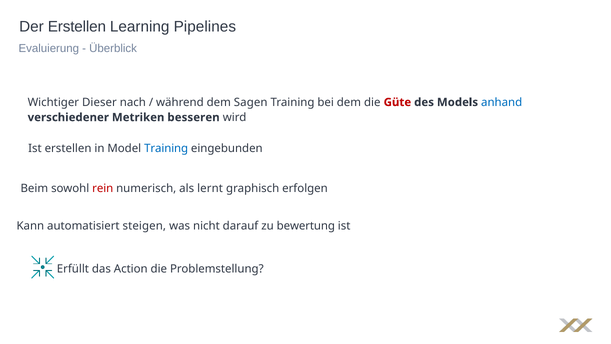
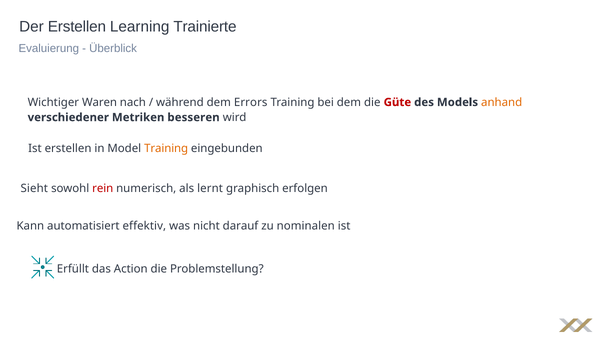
Pipelines: Pipelines -> Trainierte
Dieser: Dieser -> Waren
Sagen: Sagen -> Errors
anhand colour: blue -> orange
Training at (166, 148) colour: blue -> orange
Beim: Beim -> Sieht
steigen: steigen -> effektiv
bewertung: bewertung -> nominalen
